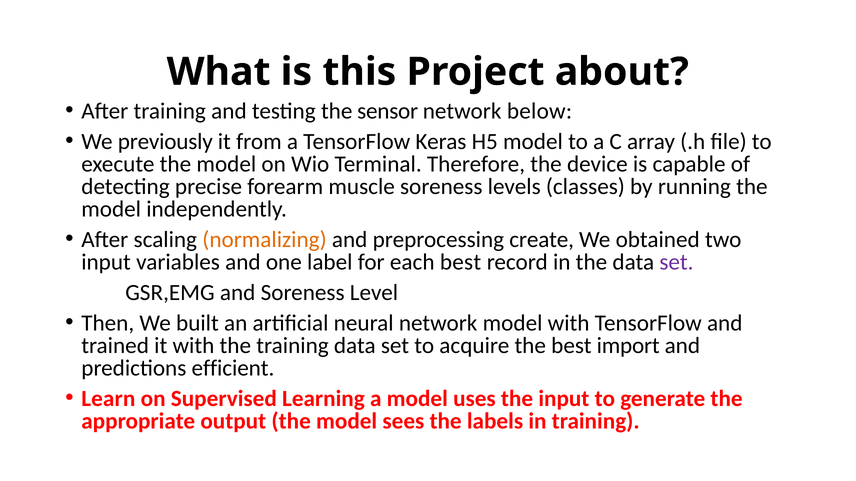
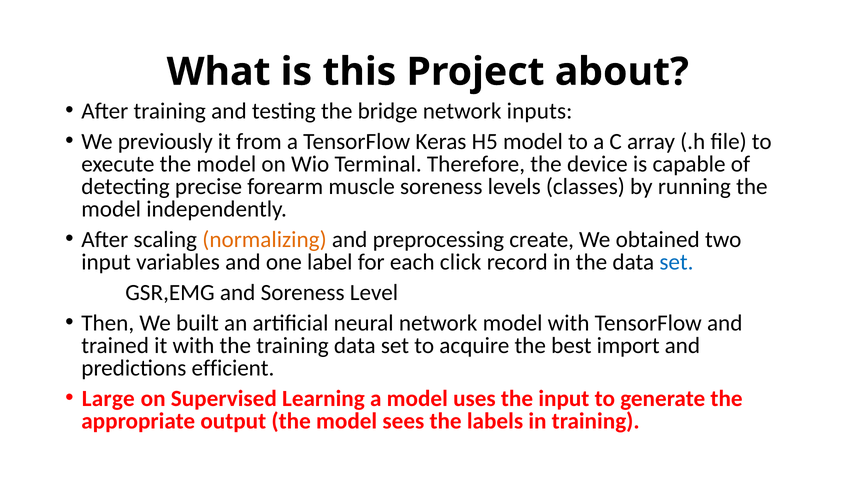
sensor: sensor -> bridge
below: below -> inputs
each best: best -> click
set at (676, 262) colour: purple -> blue
Learn: Learn -> Large
